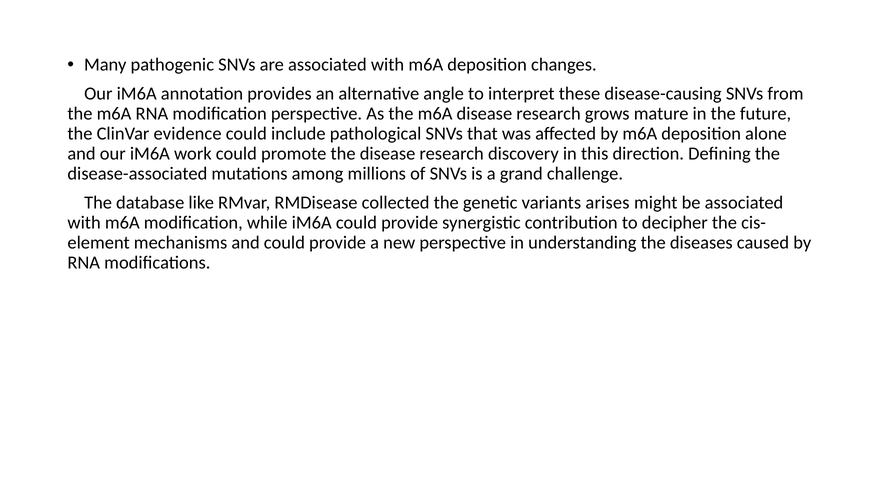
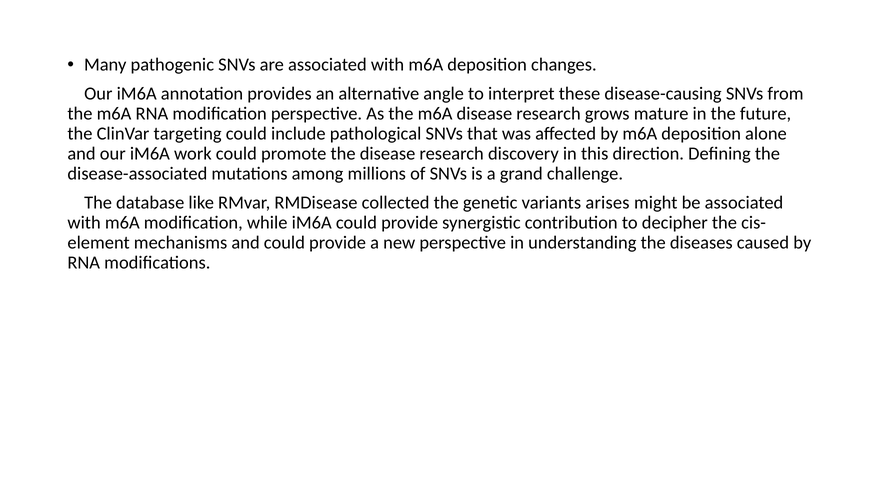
evidence: evidence -> targeting
